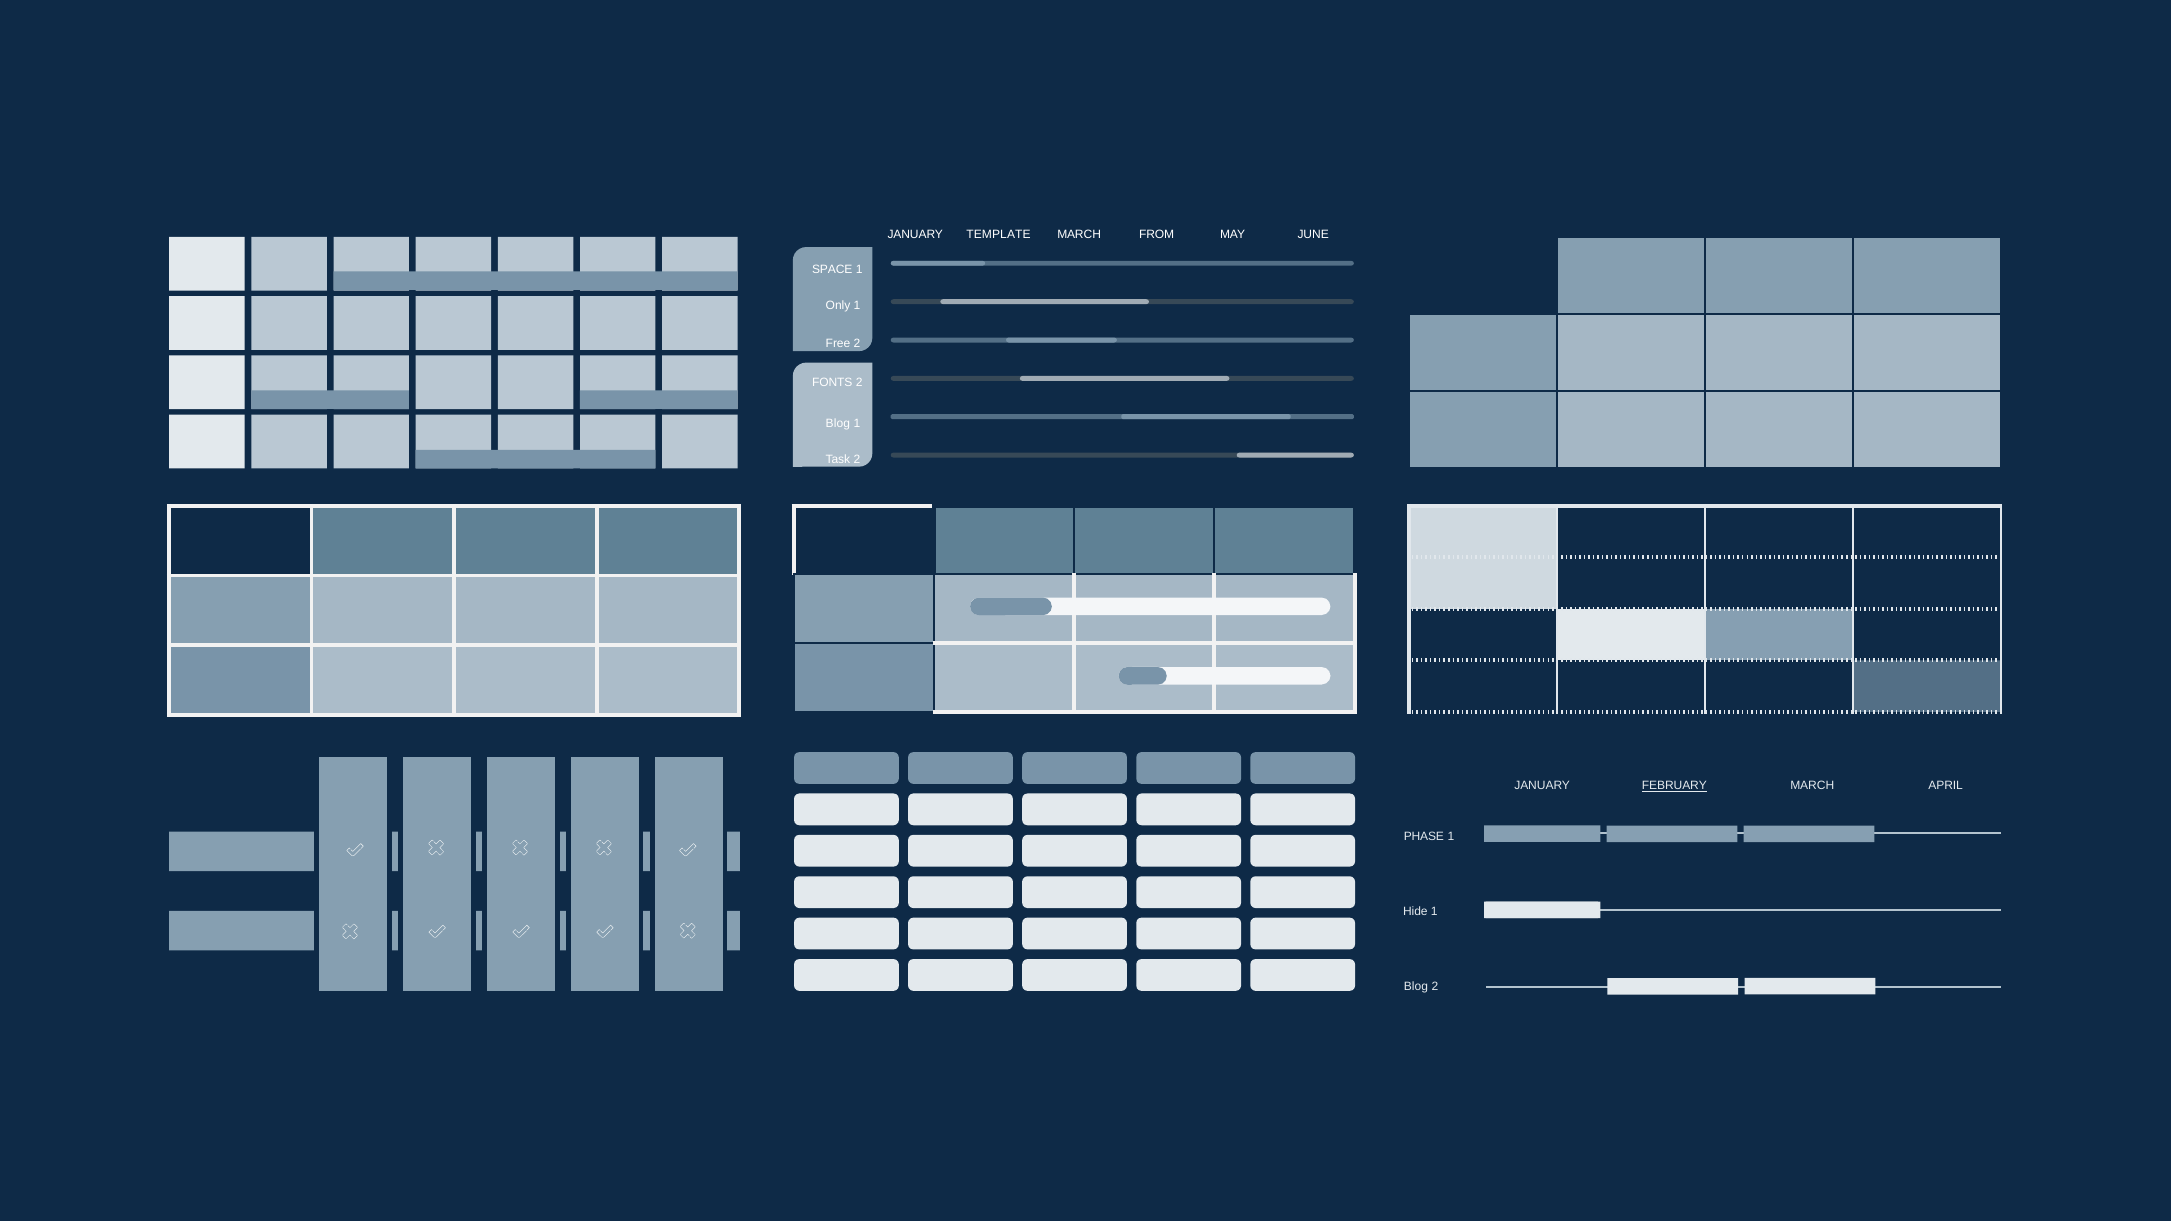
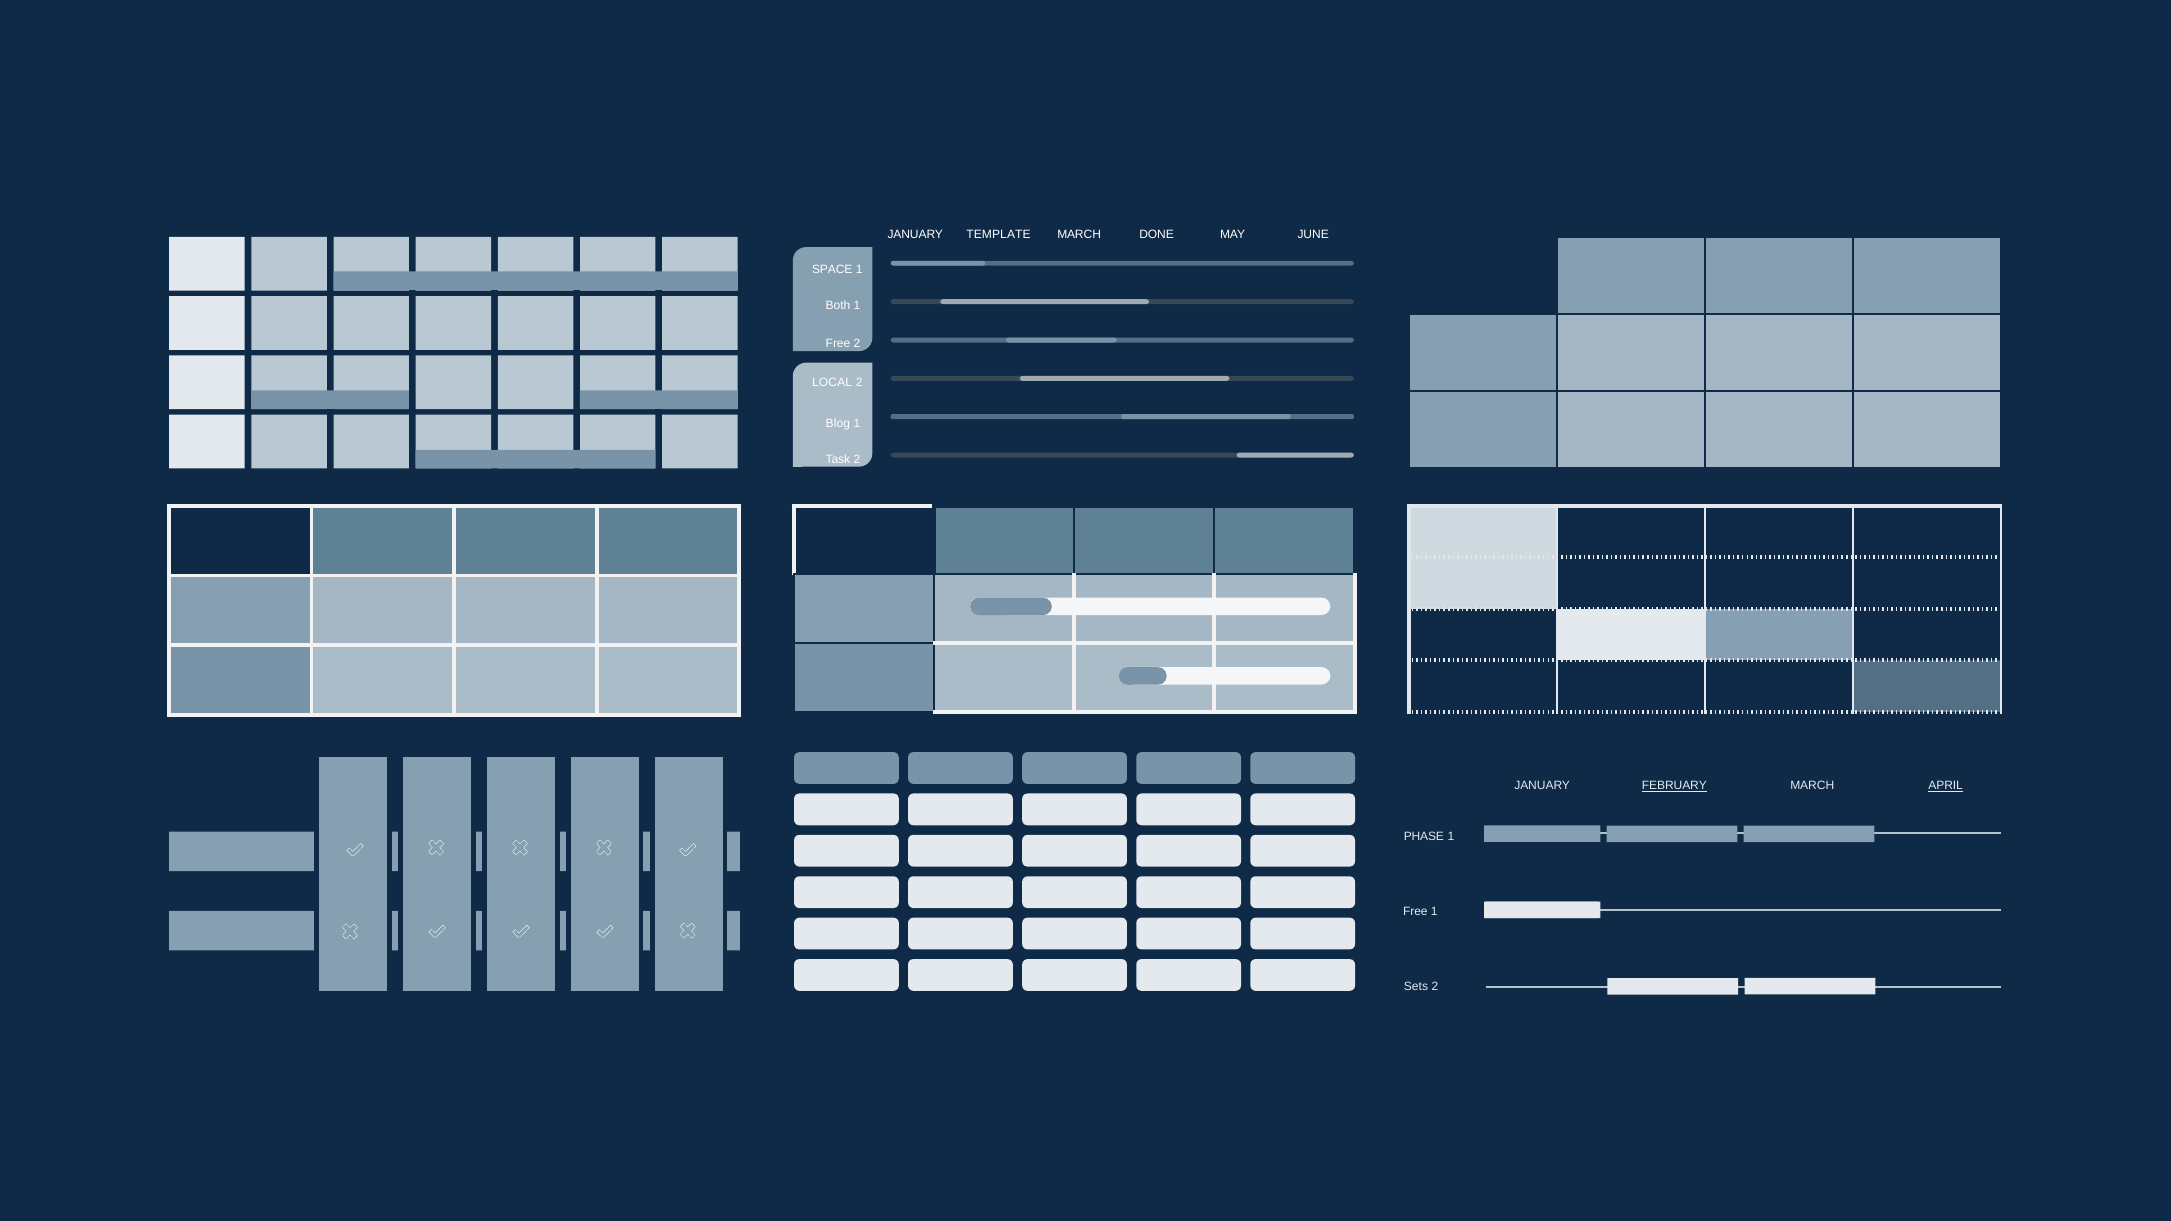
FROM: FROM -> DONE
Only: Only -> Both
FONTS: FONTS -> LOCAL
APRIL underline: none -> present
Hide at (1415, 912): Hide -> Free
Blog at (1416, 987): Blog -> Sets
